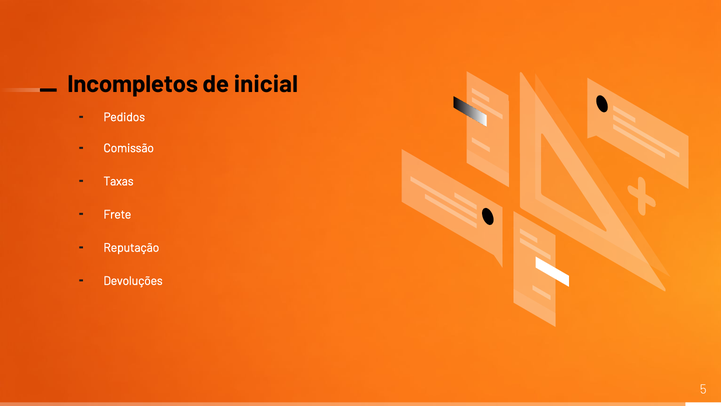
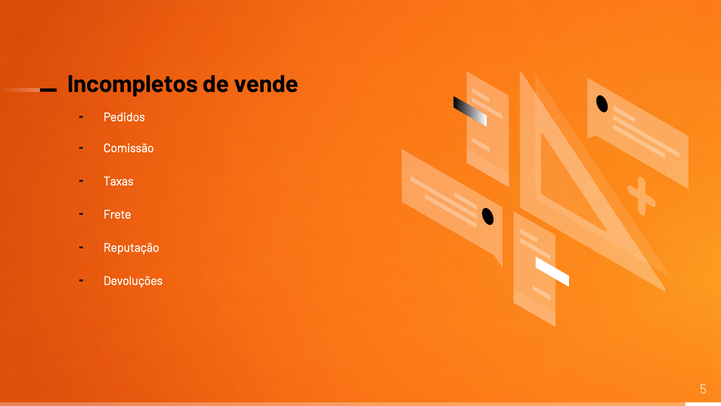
inicial: inicial -> vende
